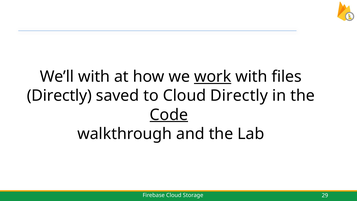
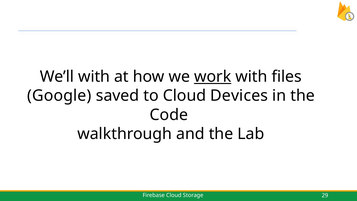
Directly at (59, 96): Directly -> Google
Cloud Directly: Directly -> Devices
Code underline: present -> none
